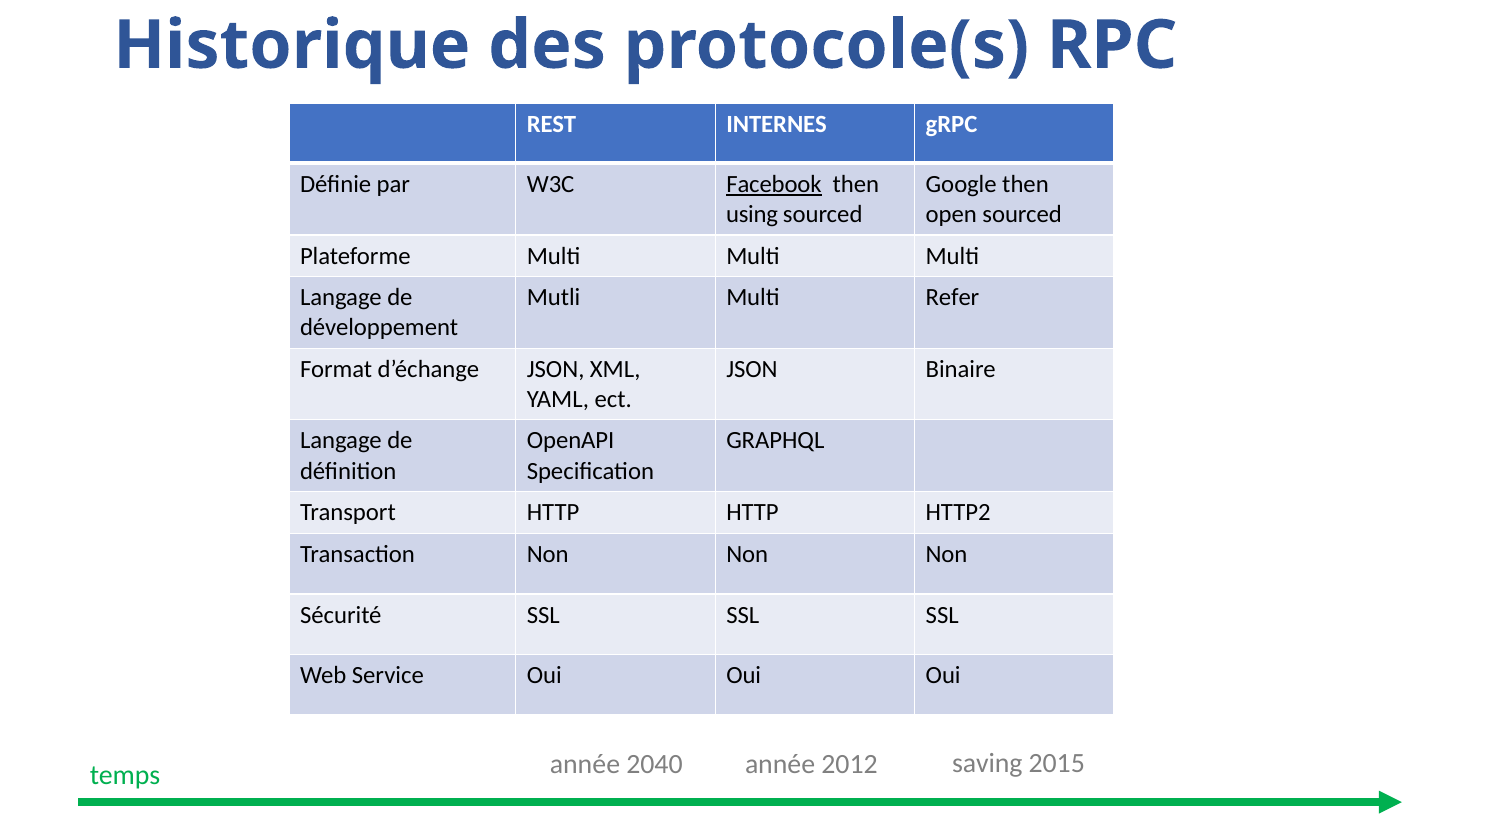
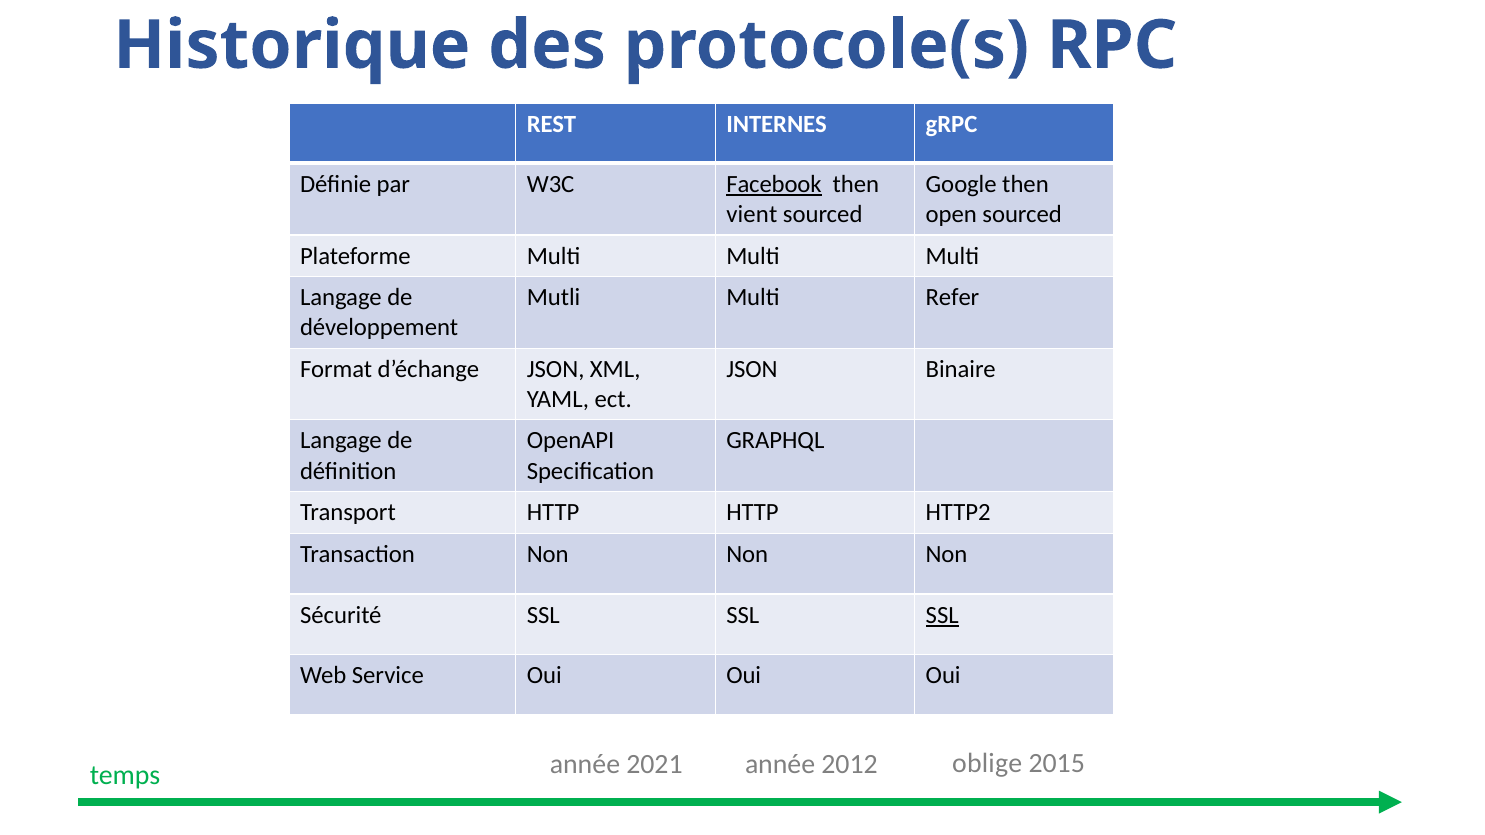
using: using -> vient
SSL at (942, 615) underline: none -> present
2040: 2040 -> 2021
saving: saving -> oblige
